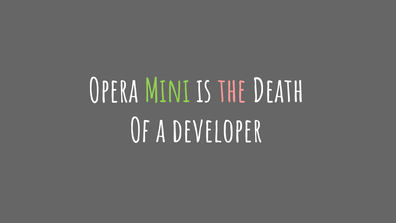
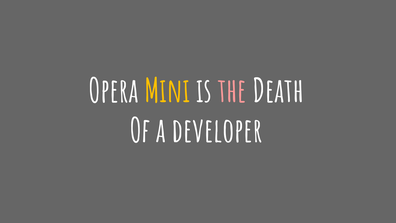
Mini colour: light green -> yellow
